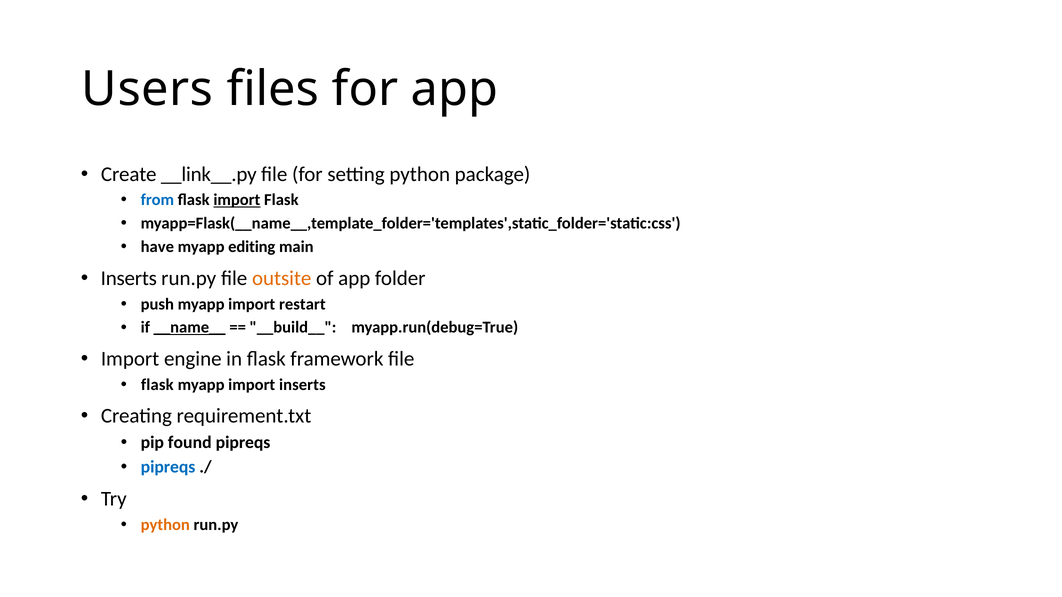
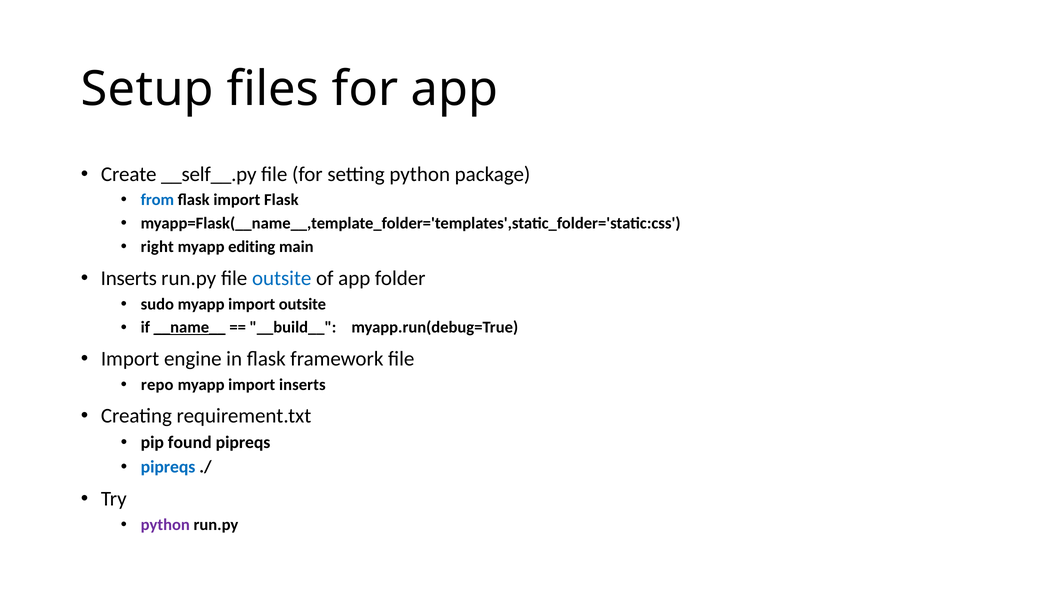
Users: Users -> Setup
__link__.py: __link__.py -> __self__.py
import at (237, 200) underline: present -> none
have: have -> right
outsite at (282, 278) colour: orange -> blue
push: push -> sudo
import restart: restart -> outsite
flask at (157, 385): flask -> repo
python at (165, 525) colour: orange -> purple
